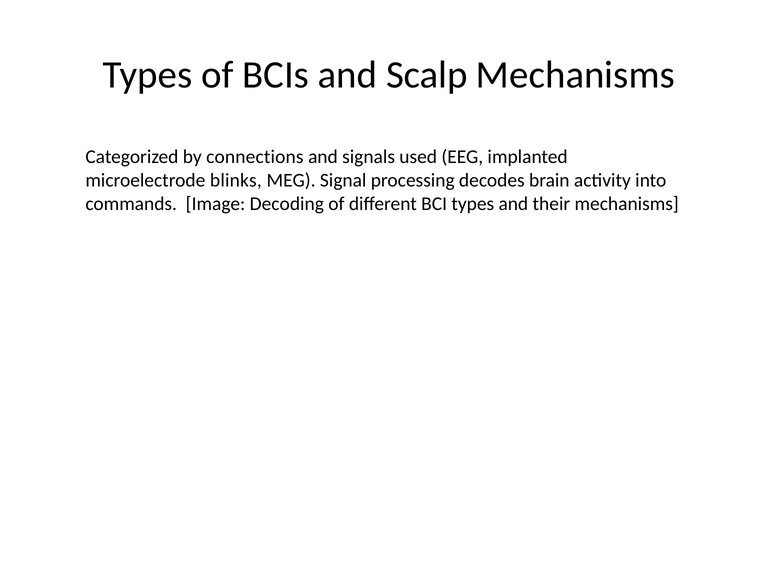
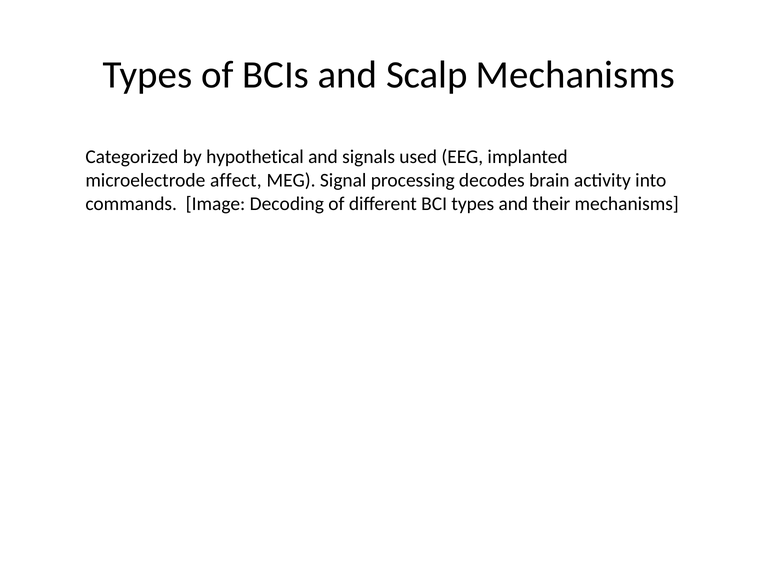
connections: connections -> hypothetical
blinks: blinks -> affect
